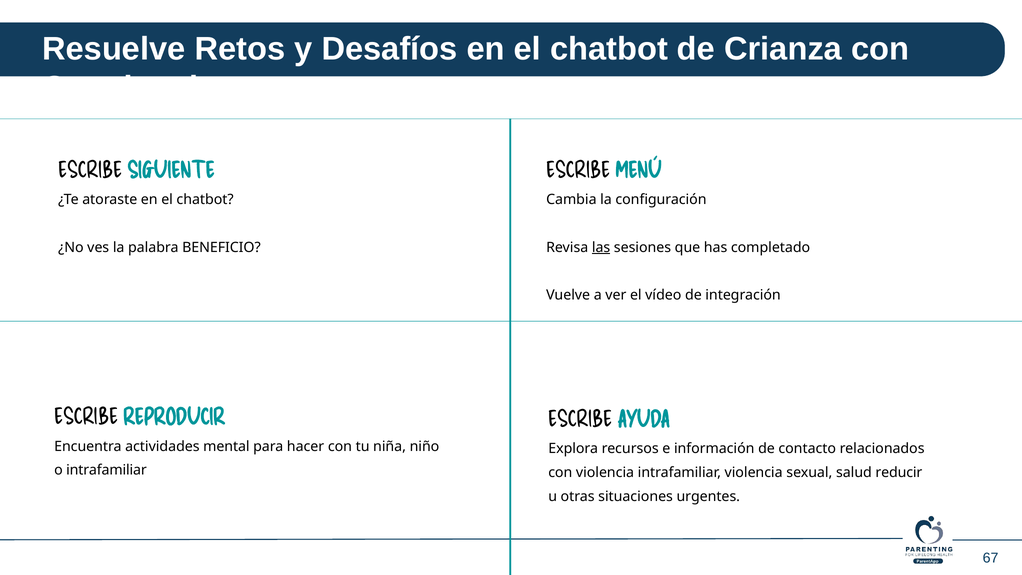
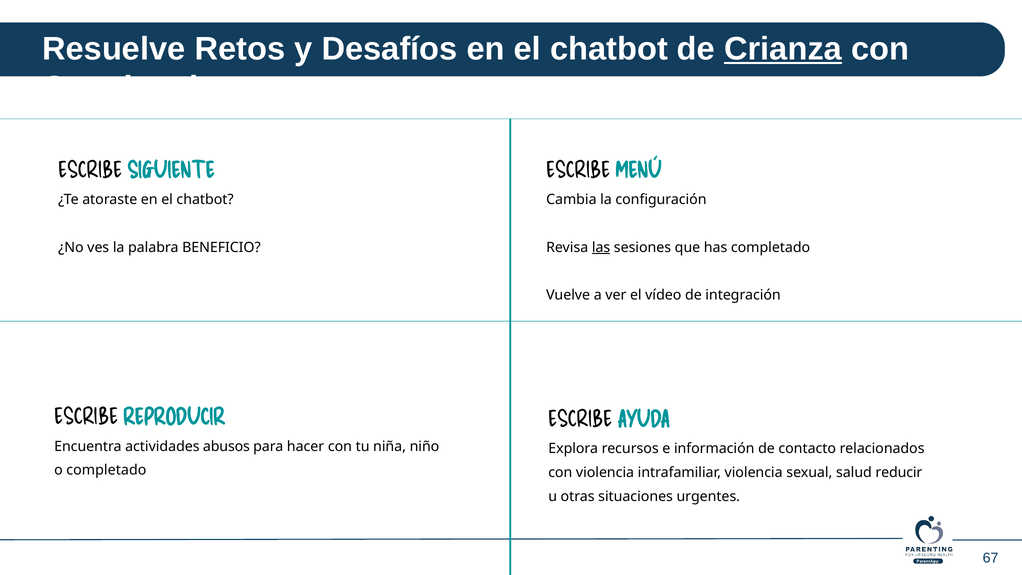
Crianza underline: none -> present
mental: mental -> abusos
o intrafamiliar: intrafamiliar -> completado
